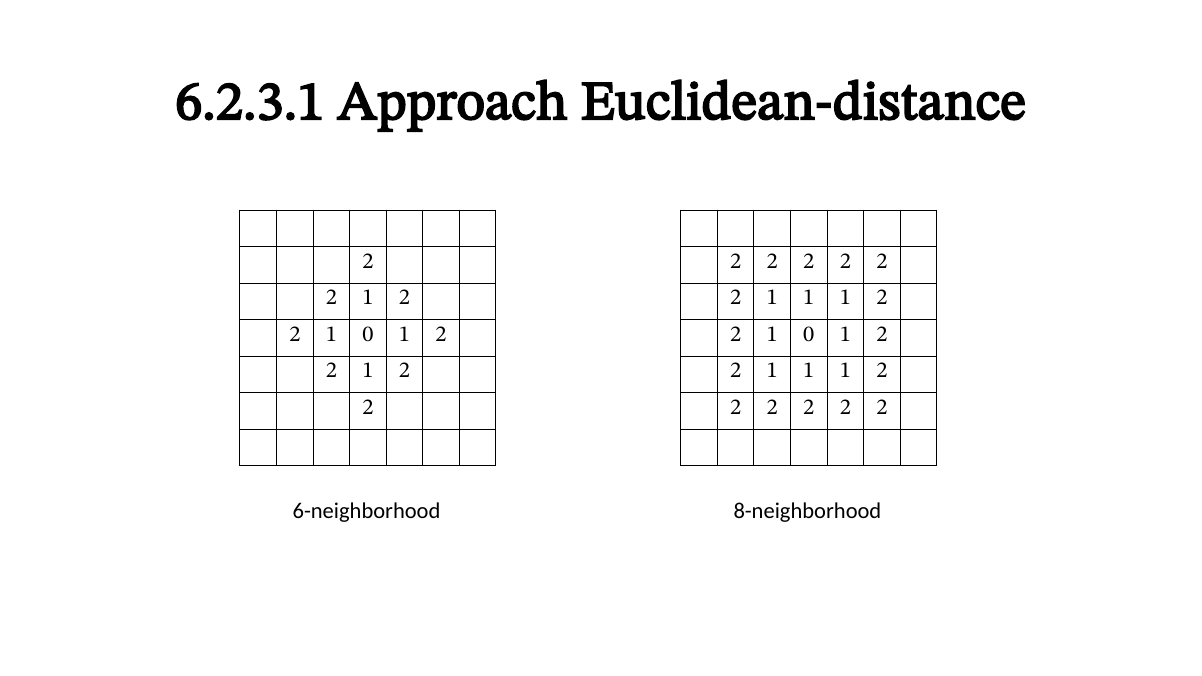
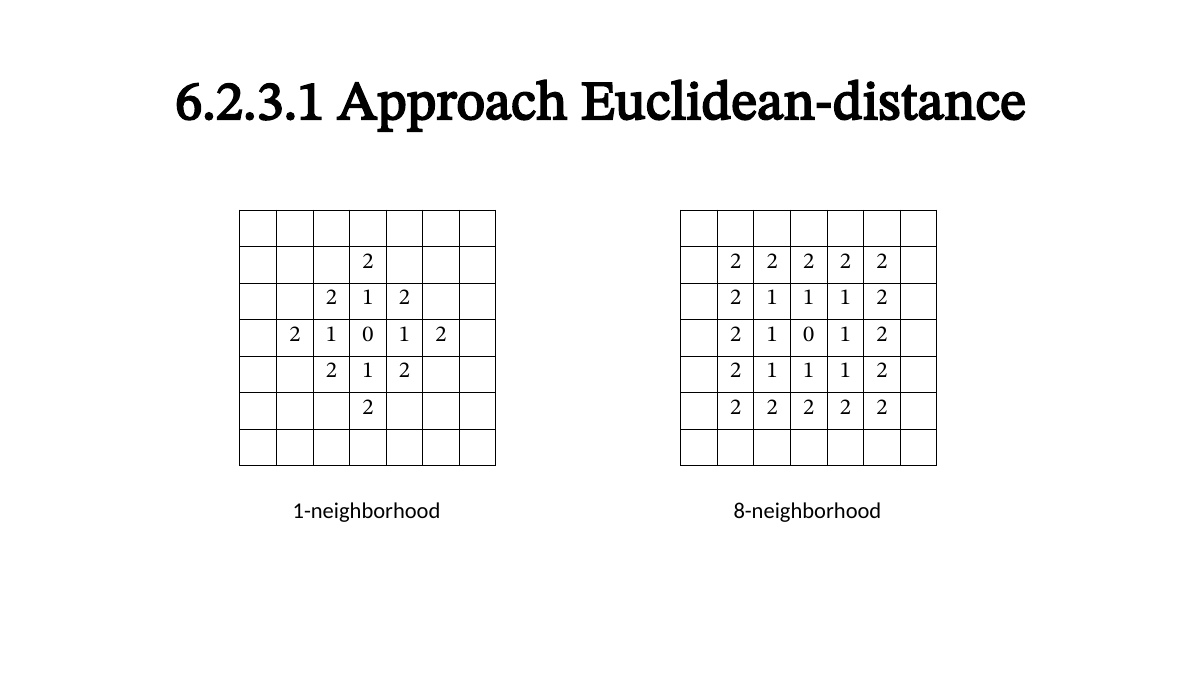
6-neighborhood: 6-neighborhood -> 1-neighborhood
